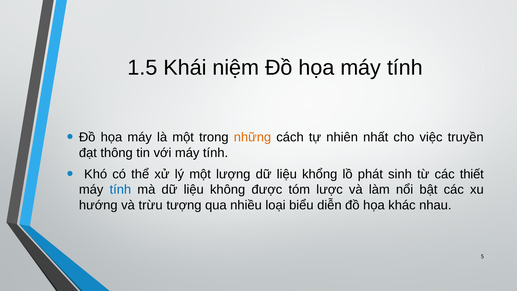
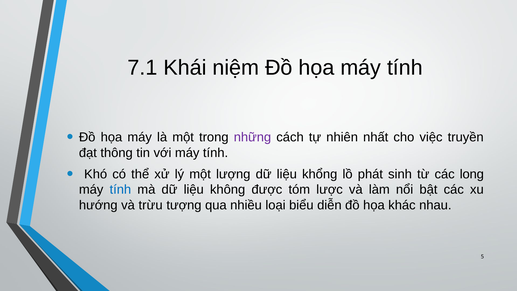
1.5: 1.5 -> 7.1
những colour: orange -> purple
thiết: thiết -> long
